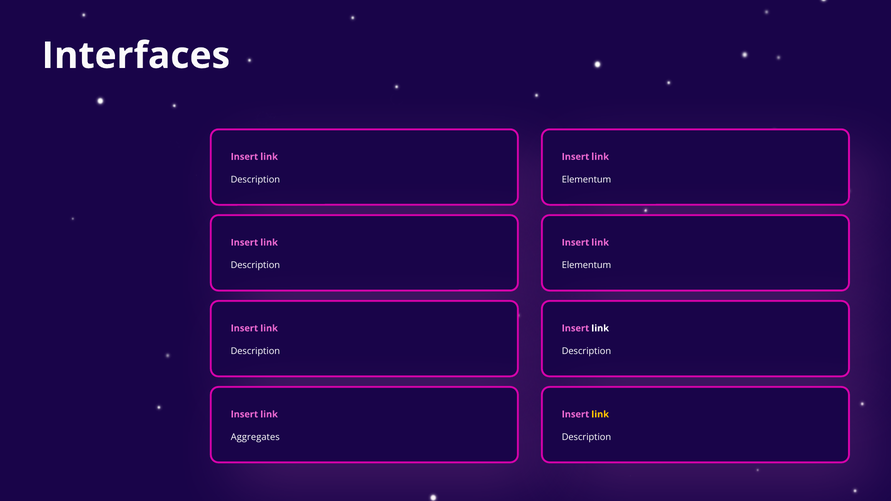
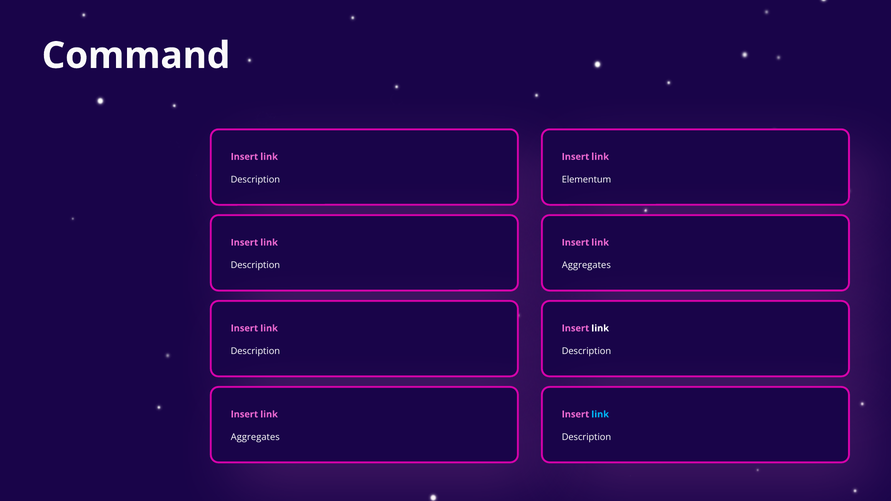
Interfaces: Interfaces -> Command
Elementum at (586, 265): Elementum -> Aggregates
link at (600, 414) colour: yellow -> light blue
